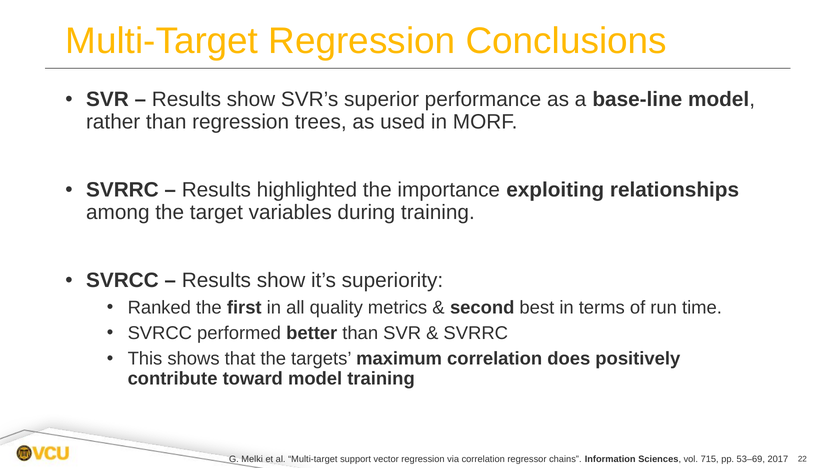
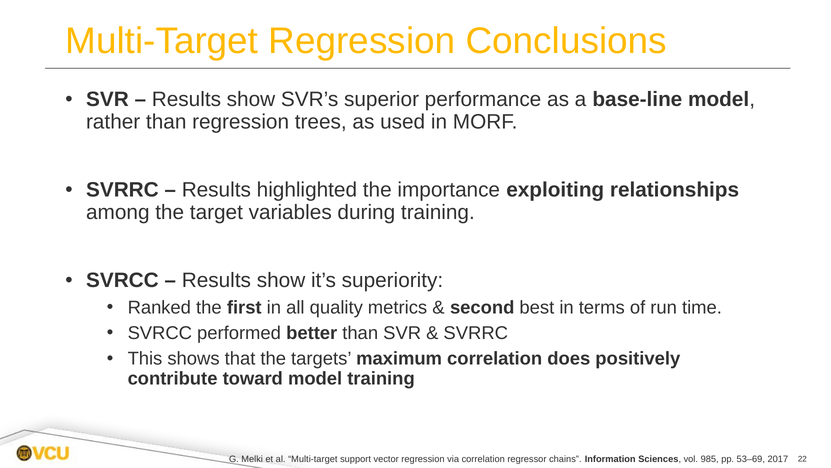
715: 715 -> 985
